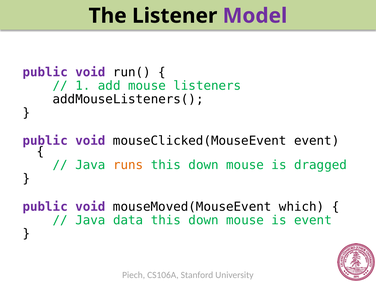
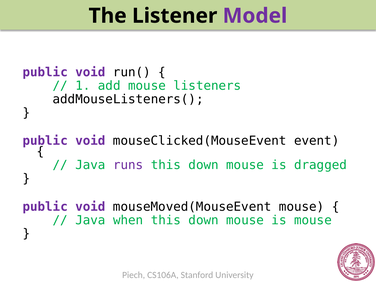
runs colour: orange -> purple
mouseMoved(MouseEvent which: which -> mouse
data: data -> when
is event: event -> mouse
